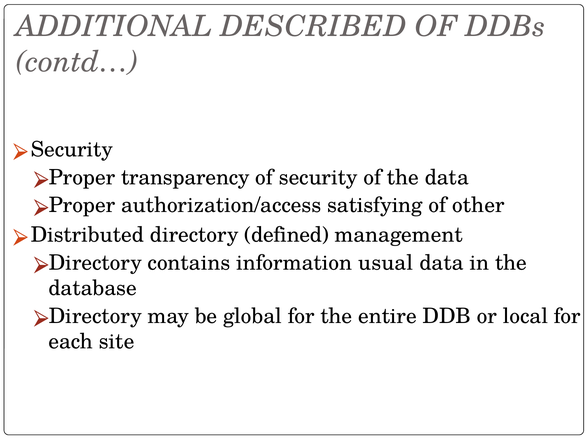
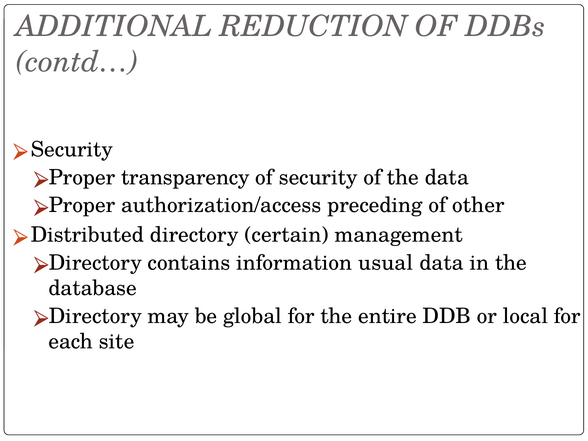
DESCRIBED: DESCRIBED -> REDUCTION
satisfying: satisfying -> preceding
defined: defined -> certain
